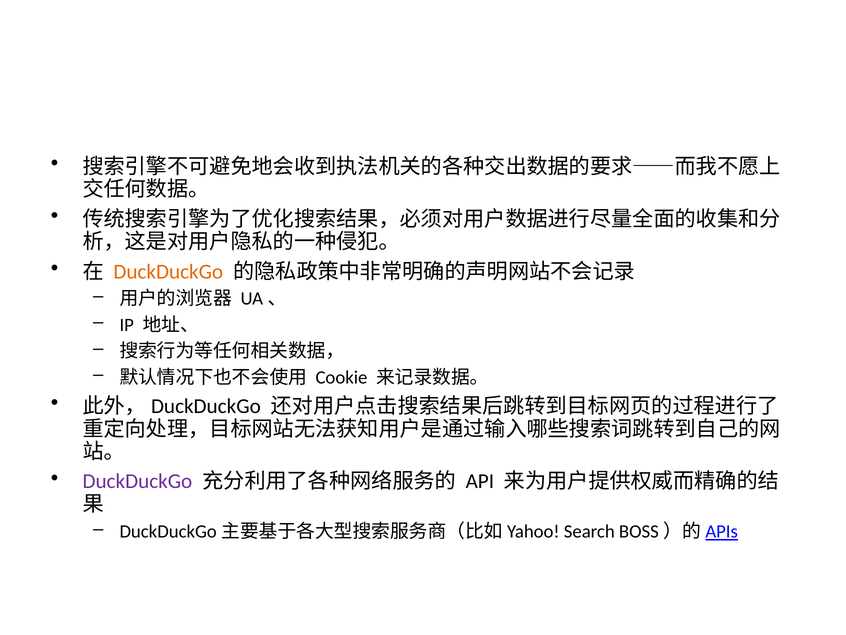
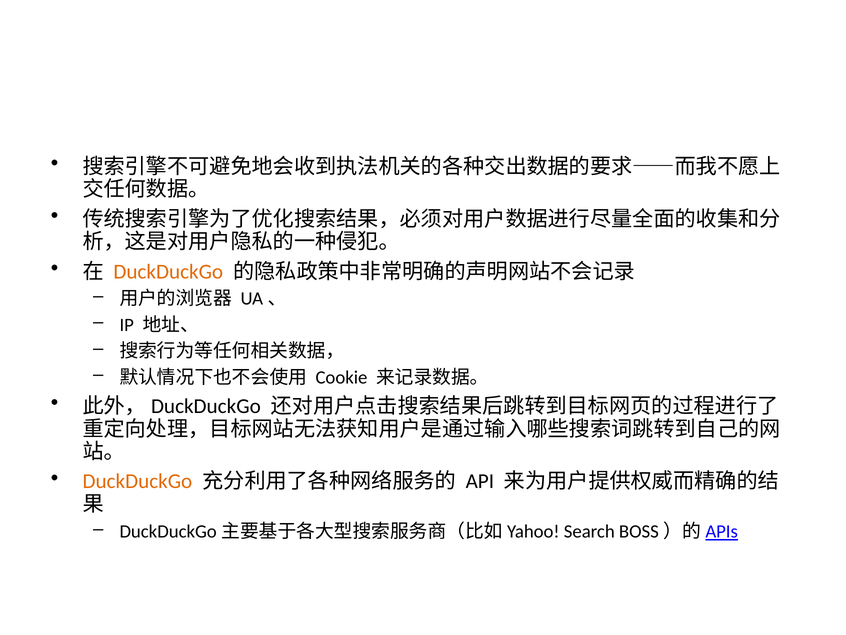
DuckDuckGo at (137, 481) colour: purple -> orange
